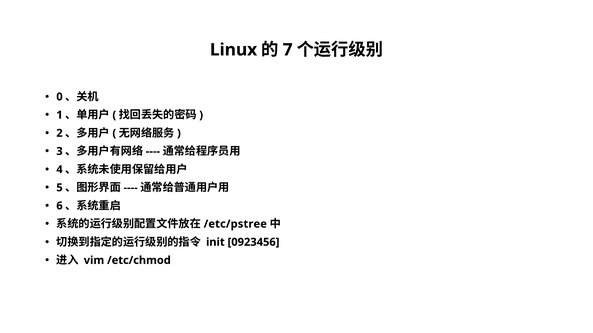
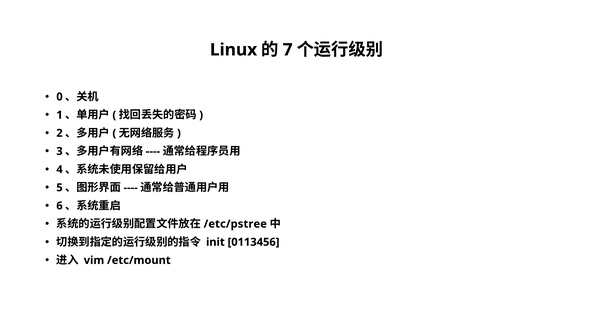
0923456: 0923456 -> 0113456
/etc/chmod: /etc/chmod -> /etc/mount
